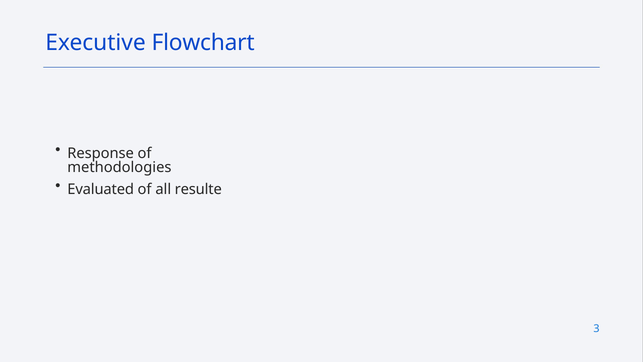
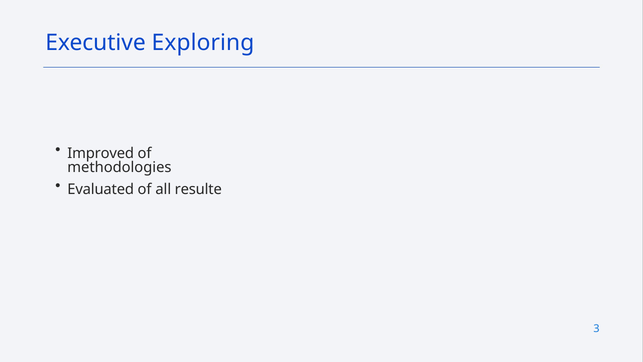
Flowchart: Flowchart -> Exploring
Response: Response -> Improved
